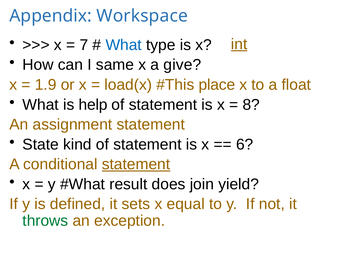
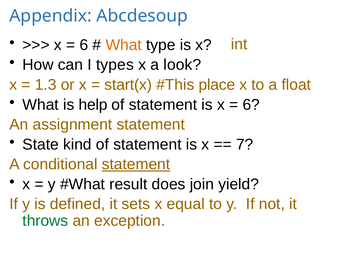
Workspace: Workspace -> Abcdesoup
int underline: present -> none
7 at (84, 45): 7 -> 6
What at (124, 45) colour: blue -> orange
same: same -> types
give: give -> look
1.9: 1.9 -> 1.3
load(x: load(x -> start(x
8 at (251, 105): 8 -> 6
6: 6 -> 7
